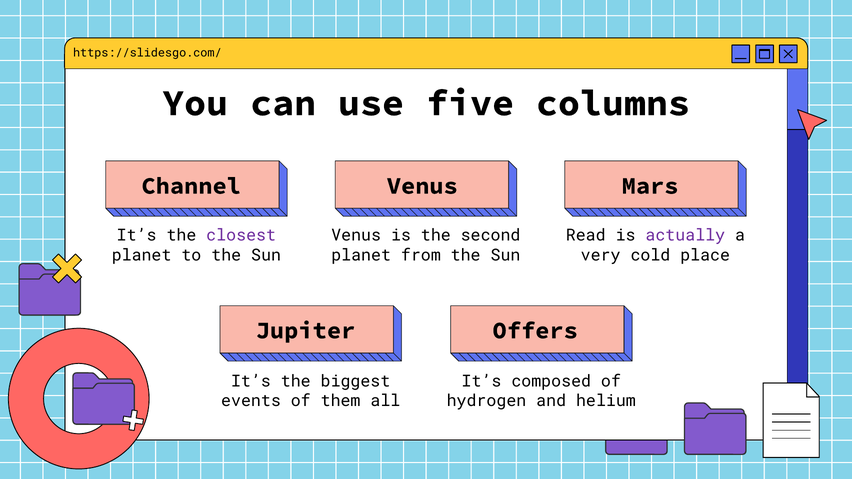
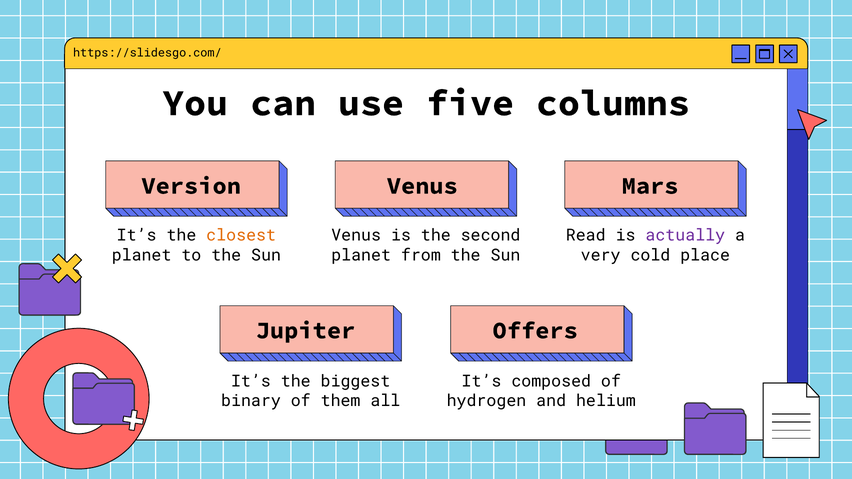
Channel: Channel -> Version
closest colour: purple -> orange
events: events -> binary
